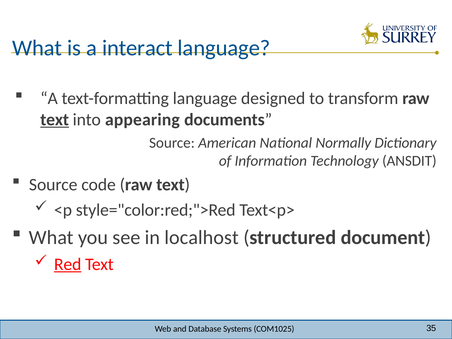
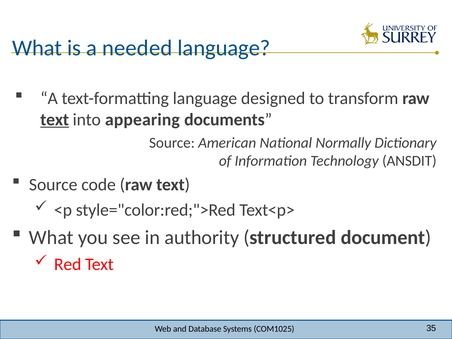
interact: interact -> needed
localhost: localhost -> authority
Red underline: present -> none
